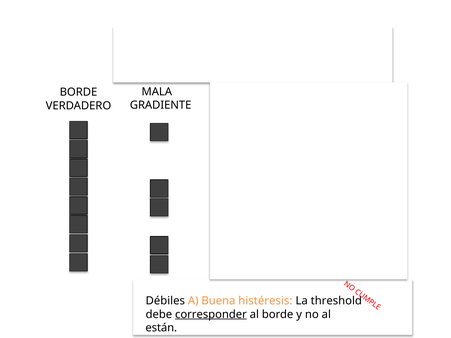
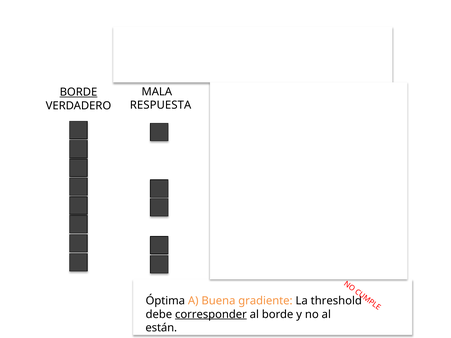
BORDE at (78, 92) underline: none -> present
GRADIENTE at (161, 105): GRADIENTE -> RESPUESTA
Débiles: Débiles -> Óptima
histéresis: histéresis -> gradiente
